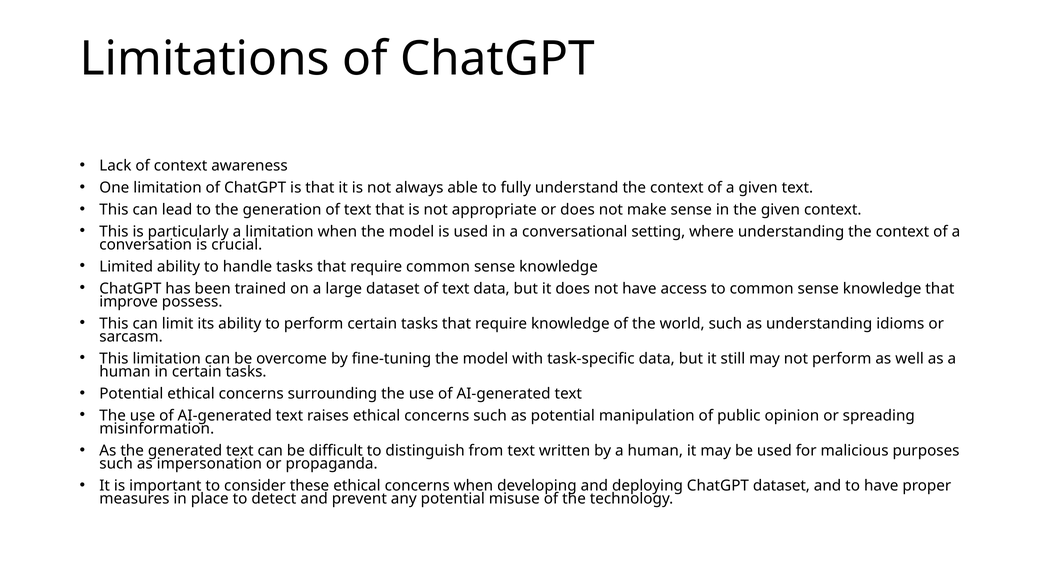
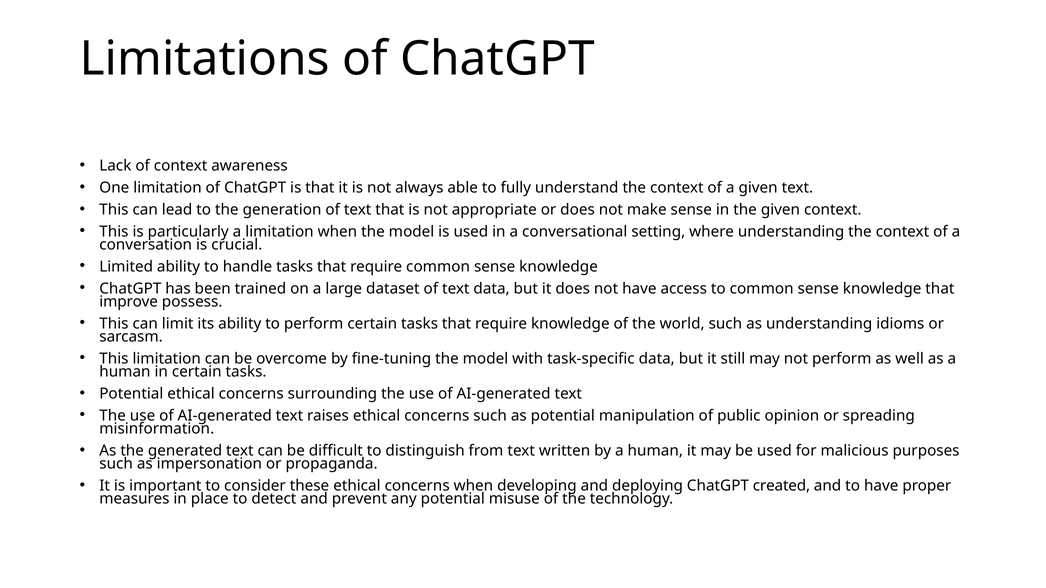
ChatGPT dataset: dataset -> created
